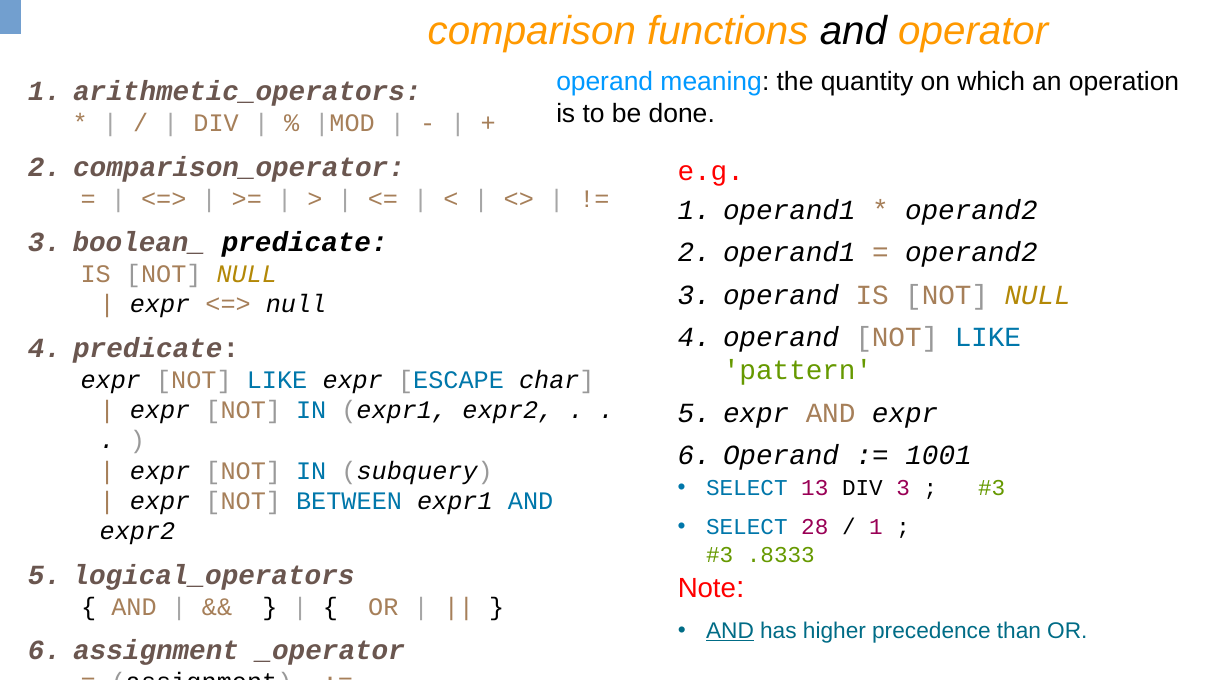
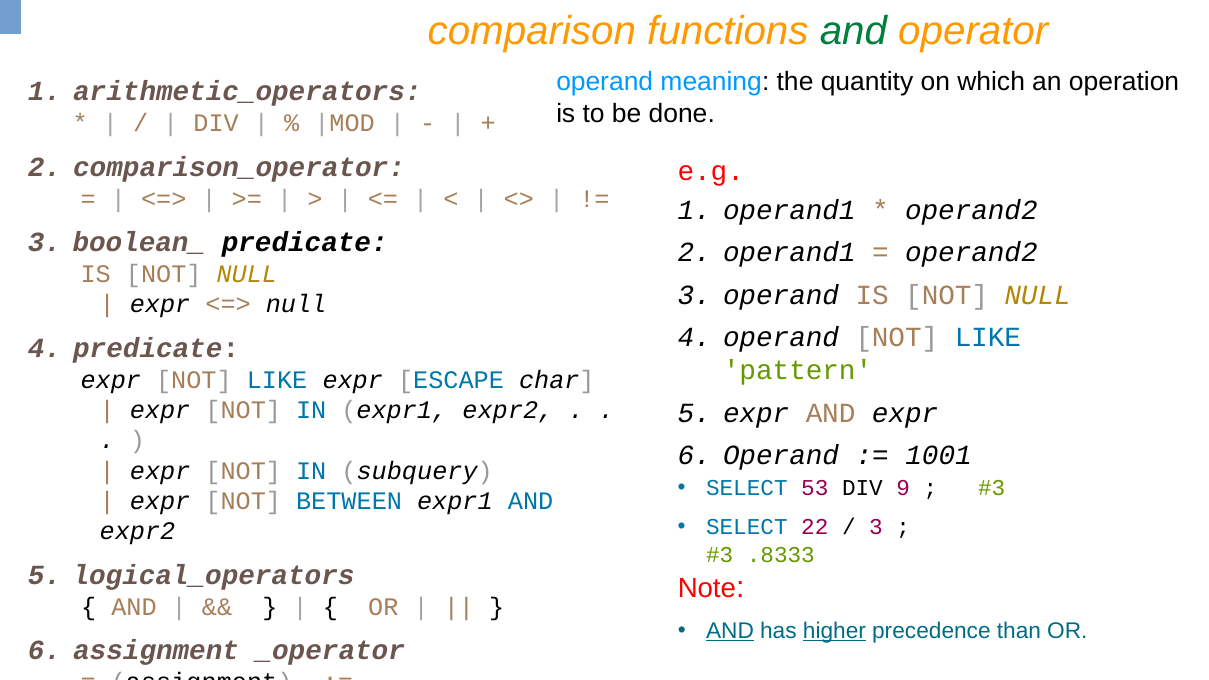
and at (853, 31) colour: black -> green
13: 13 -> 53
DIV 3: 3 -> 9
28: 28 -> 22
1 at (876, 527): 1 -> 3
higher underline: none -> present
